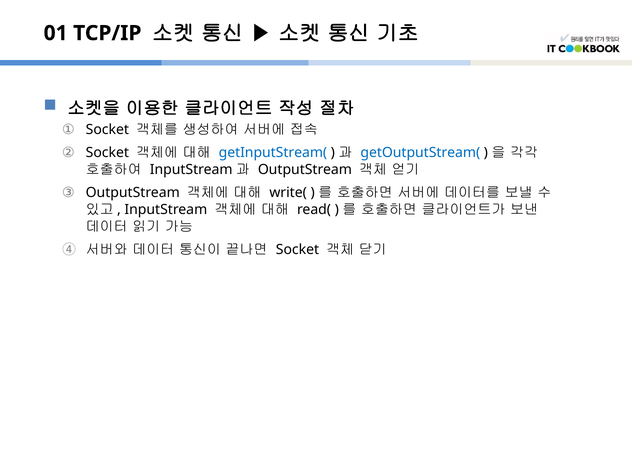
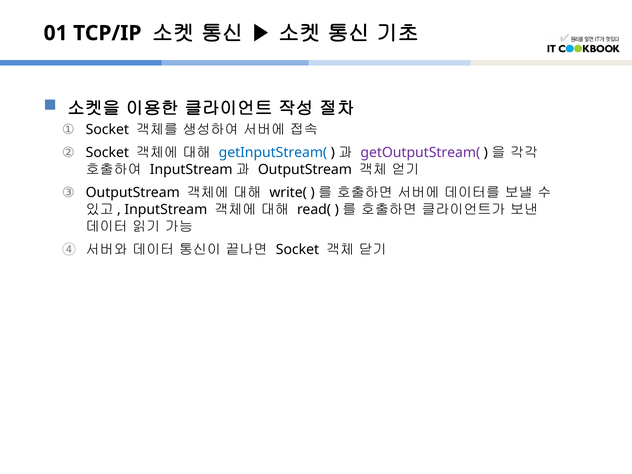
getOutputStream( colour: blue -> purple
